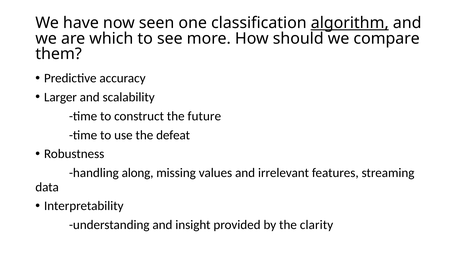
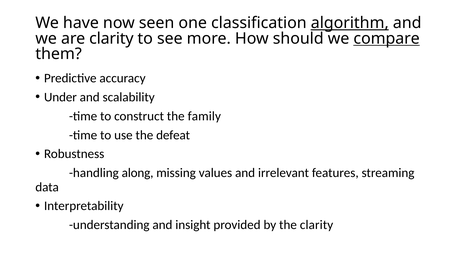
are which: which -> clarity
compare underline: none -> present
Larger: Larger -> Under
future: future -> family
